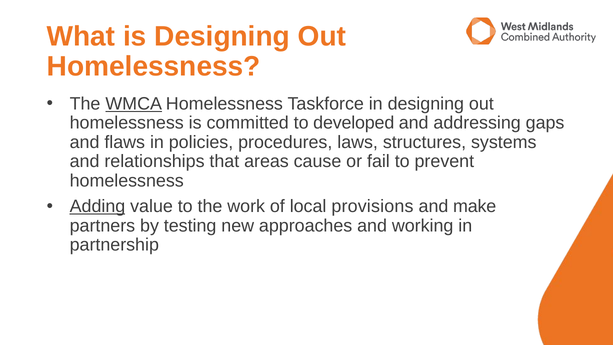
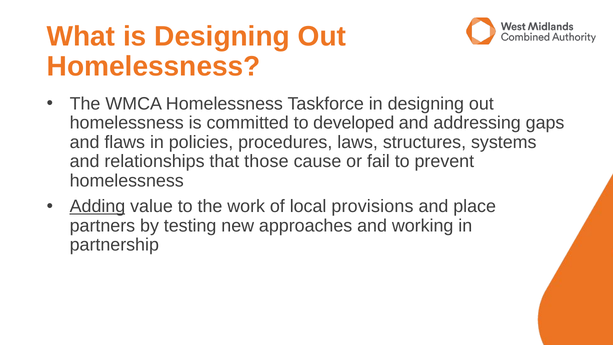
WMCA underline: present -> none
areas: areas -> those
make: make -> place
